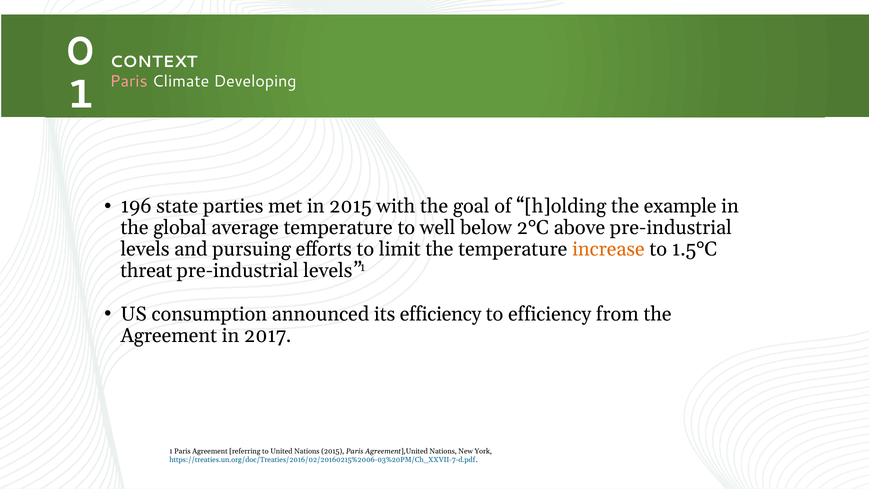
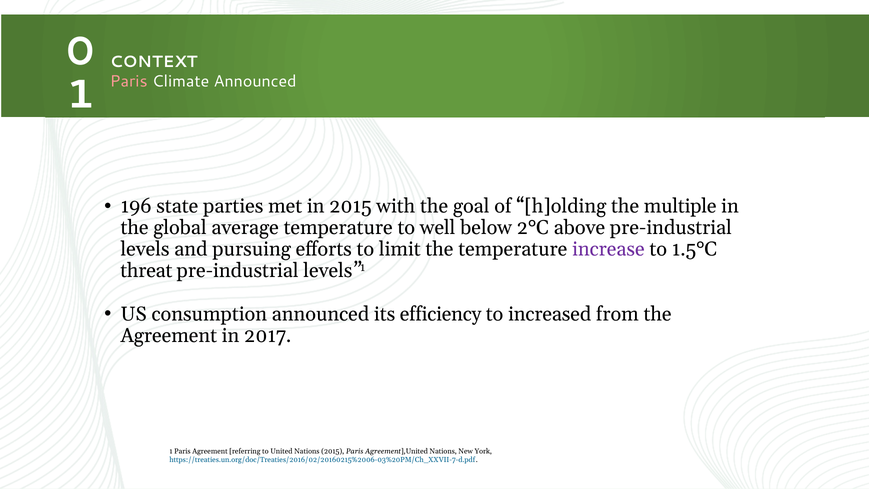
Climate Developing: Developing -> Announced
example: example -> multiple
increase colour: orange -> purple
to efficiency: efficiency -> increased
